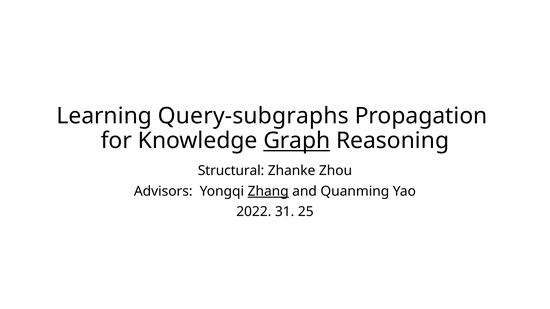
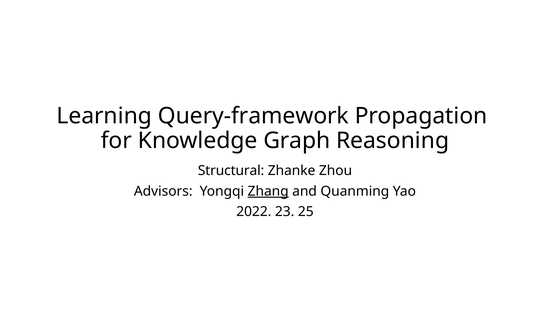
Query-subgraphs: Query-subgraphs -> Query-framework
Graph underline: present -> none
31: 31 -> 23
